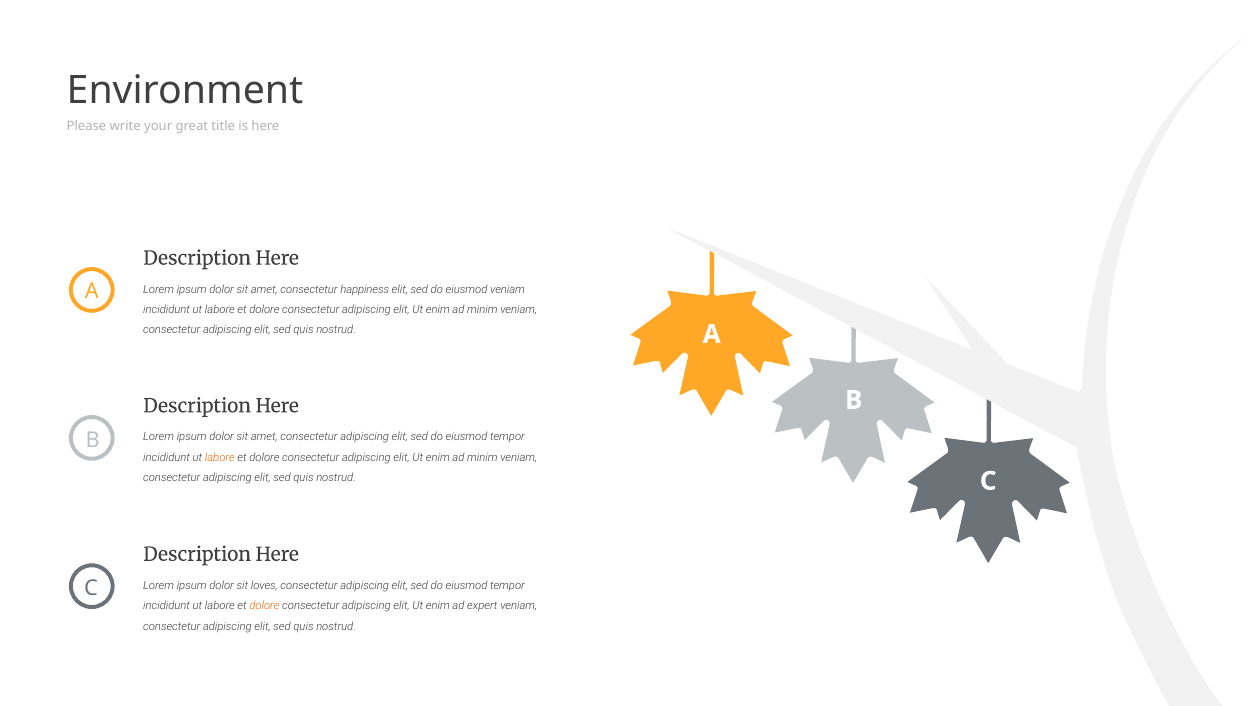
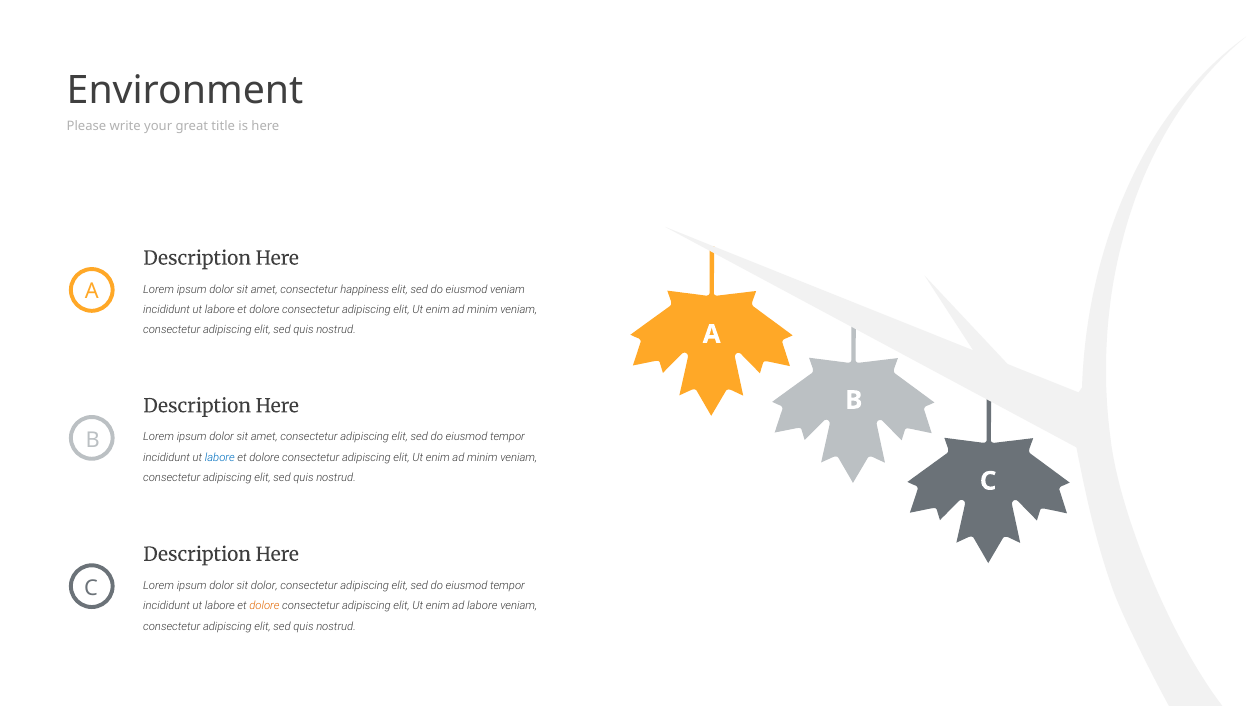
labore at (220, 458) colour: orange -> blue
sit loves: loves -> dolor
ad expert: expert -> labore
